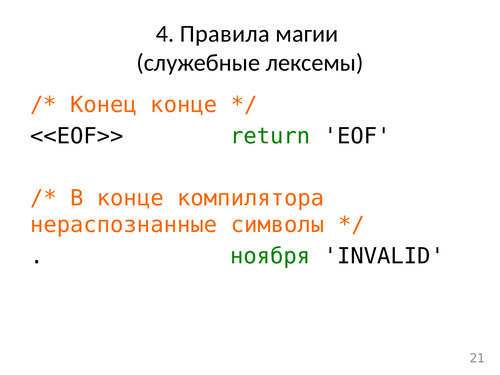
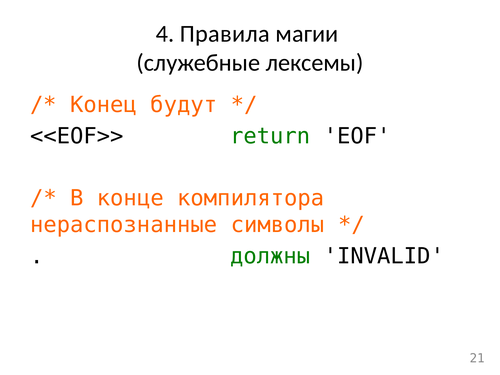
Конец конце: конце -> будут
ноября: ноября -> должны
